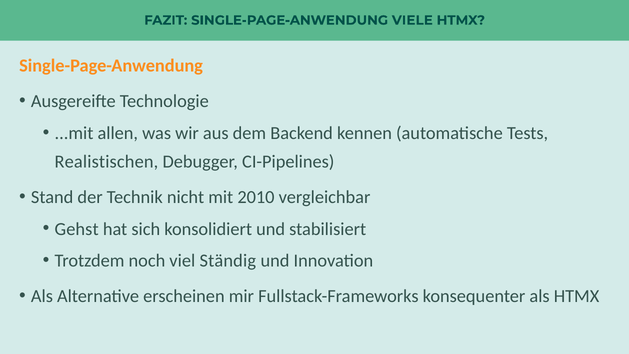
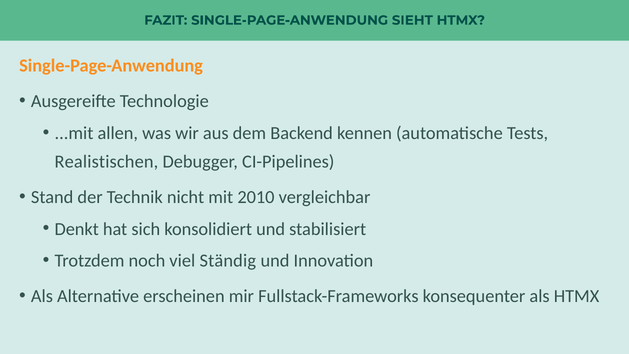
VIELE: VIELE -> SIEHT
Gehst: Gehst -> Denkt
